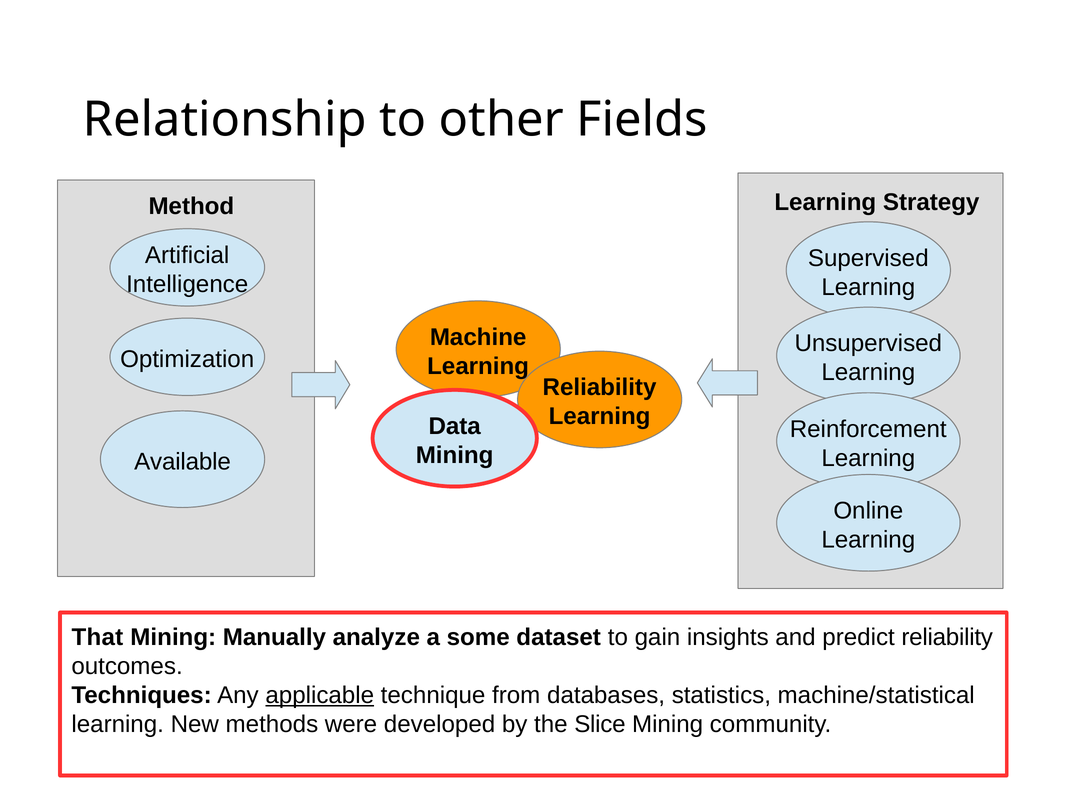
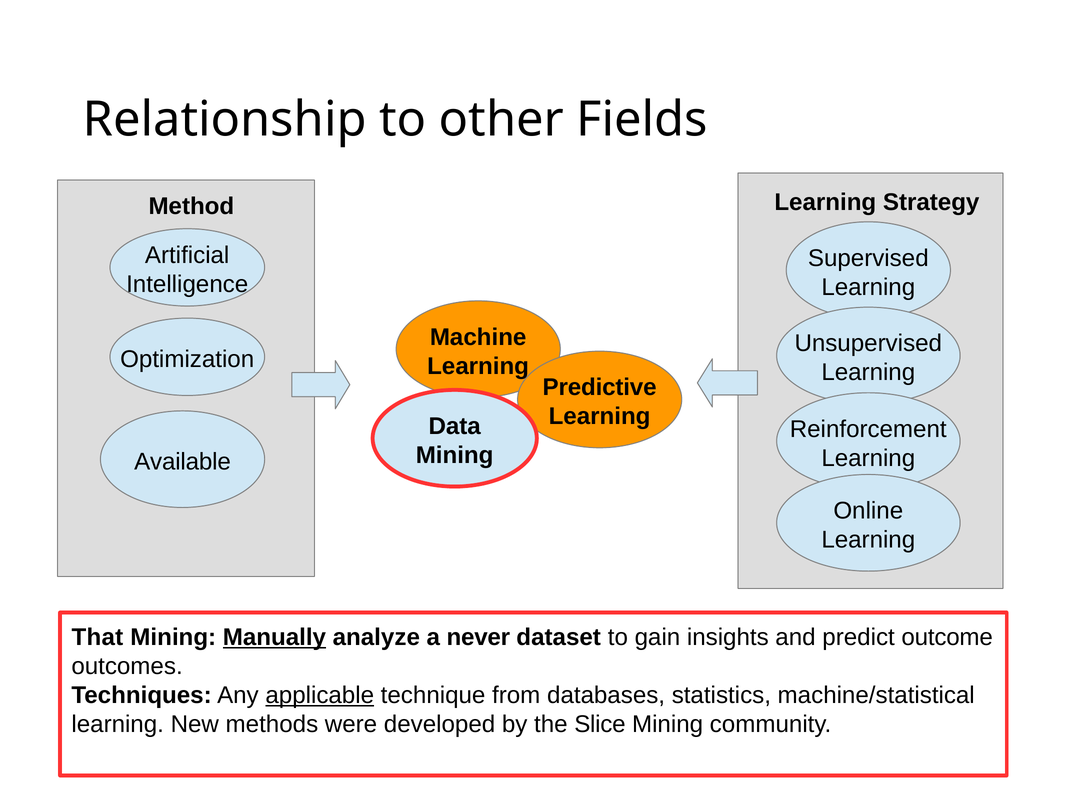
Reliability at (600, 387): Reliability -> Predictive
Manually underline: none -> present
some: some -> never
predict reliability: reliability -> outcome
